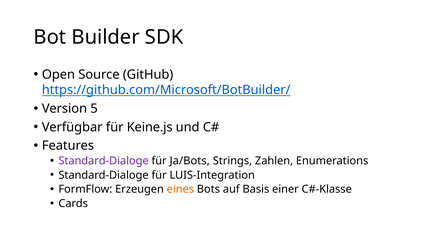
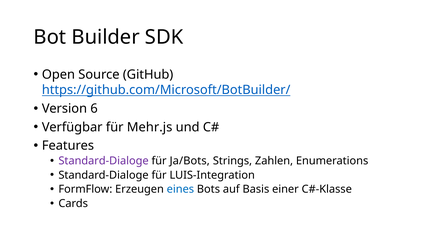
5: 5 -> 6
Keine.js: Keine.js -> Mehr.js
eines colour: orange -> blue
